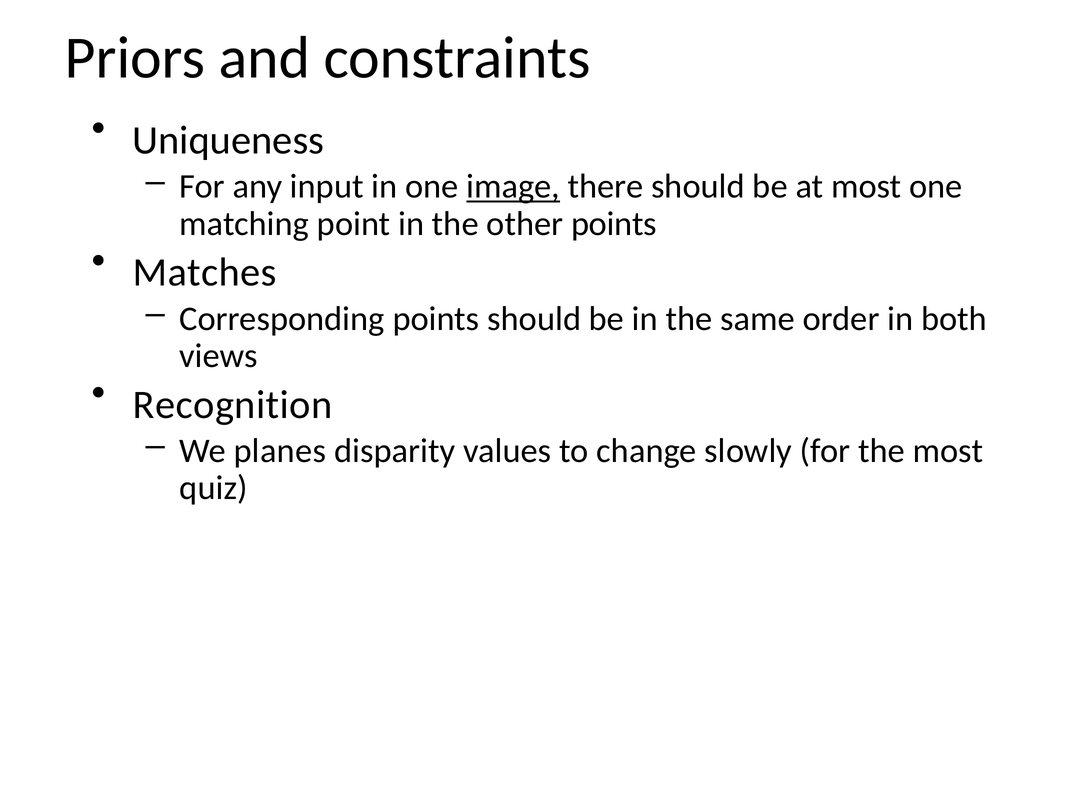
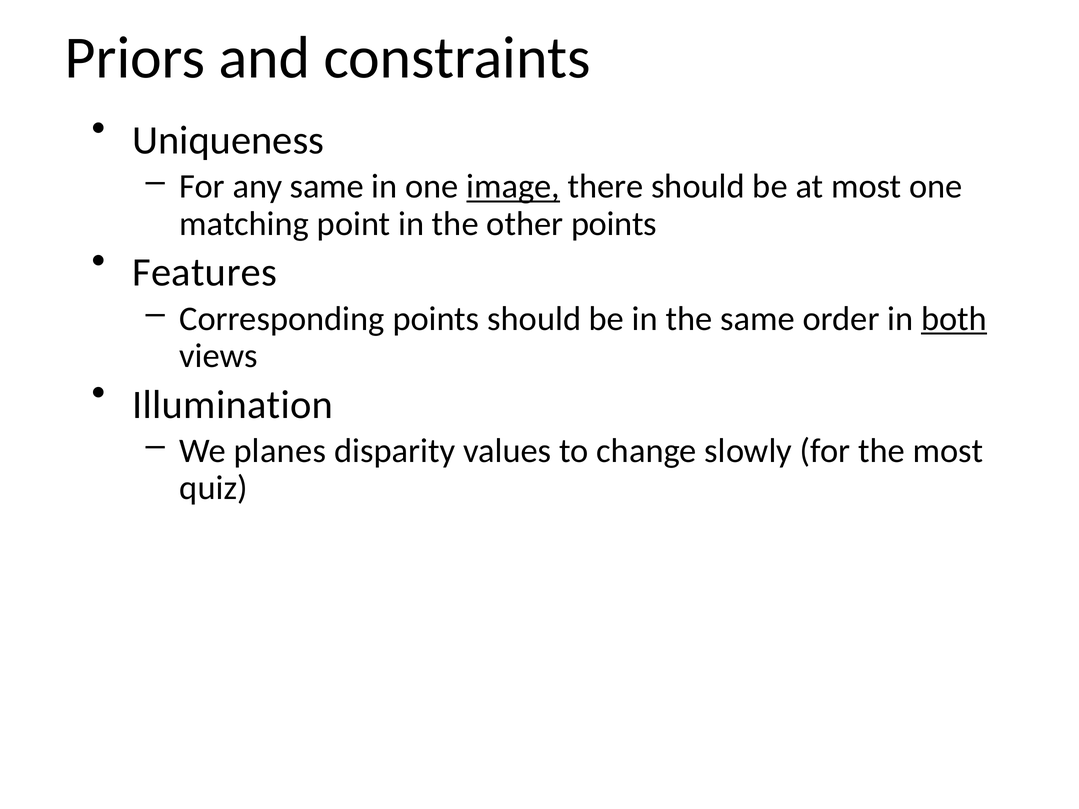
any input: input -> same
Matches: Matches -> Features
both underline: none -> present
Recognition: Recognition -> Illumination
